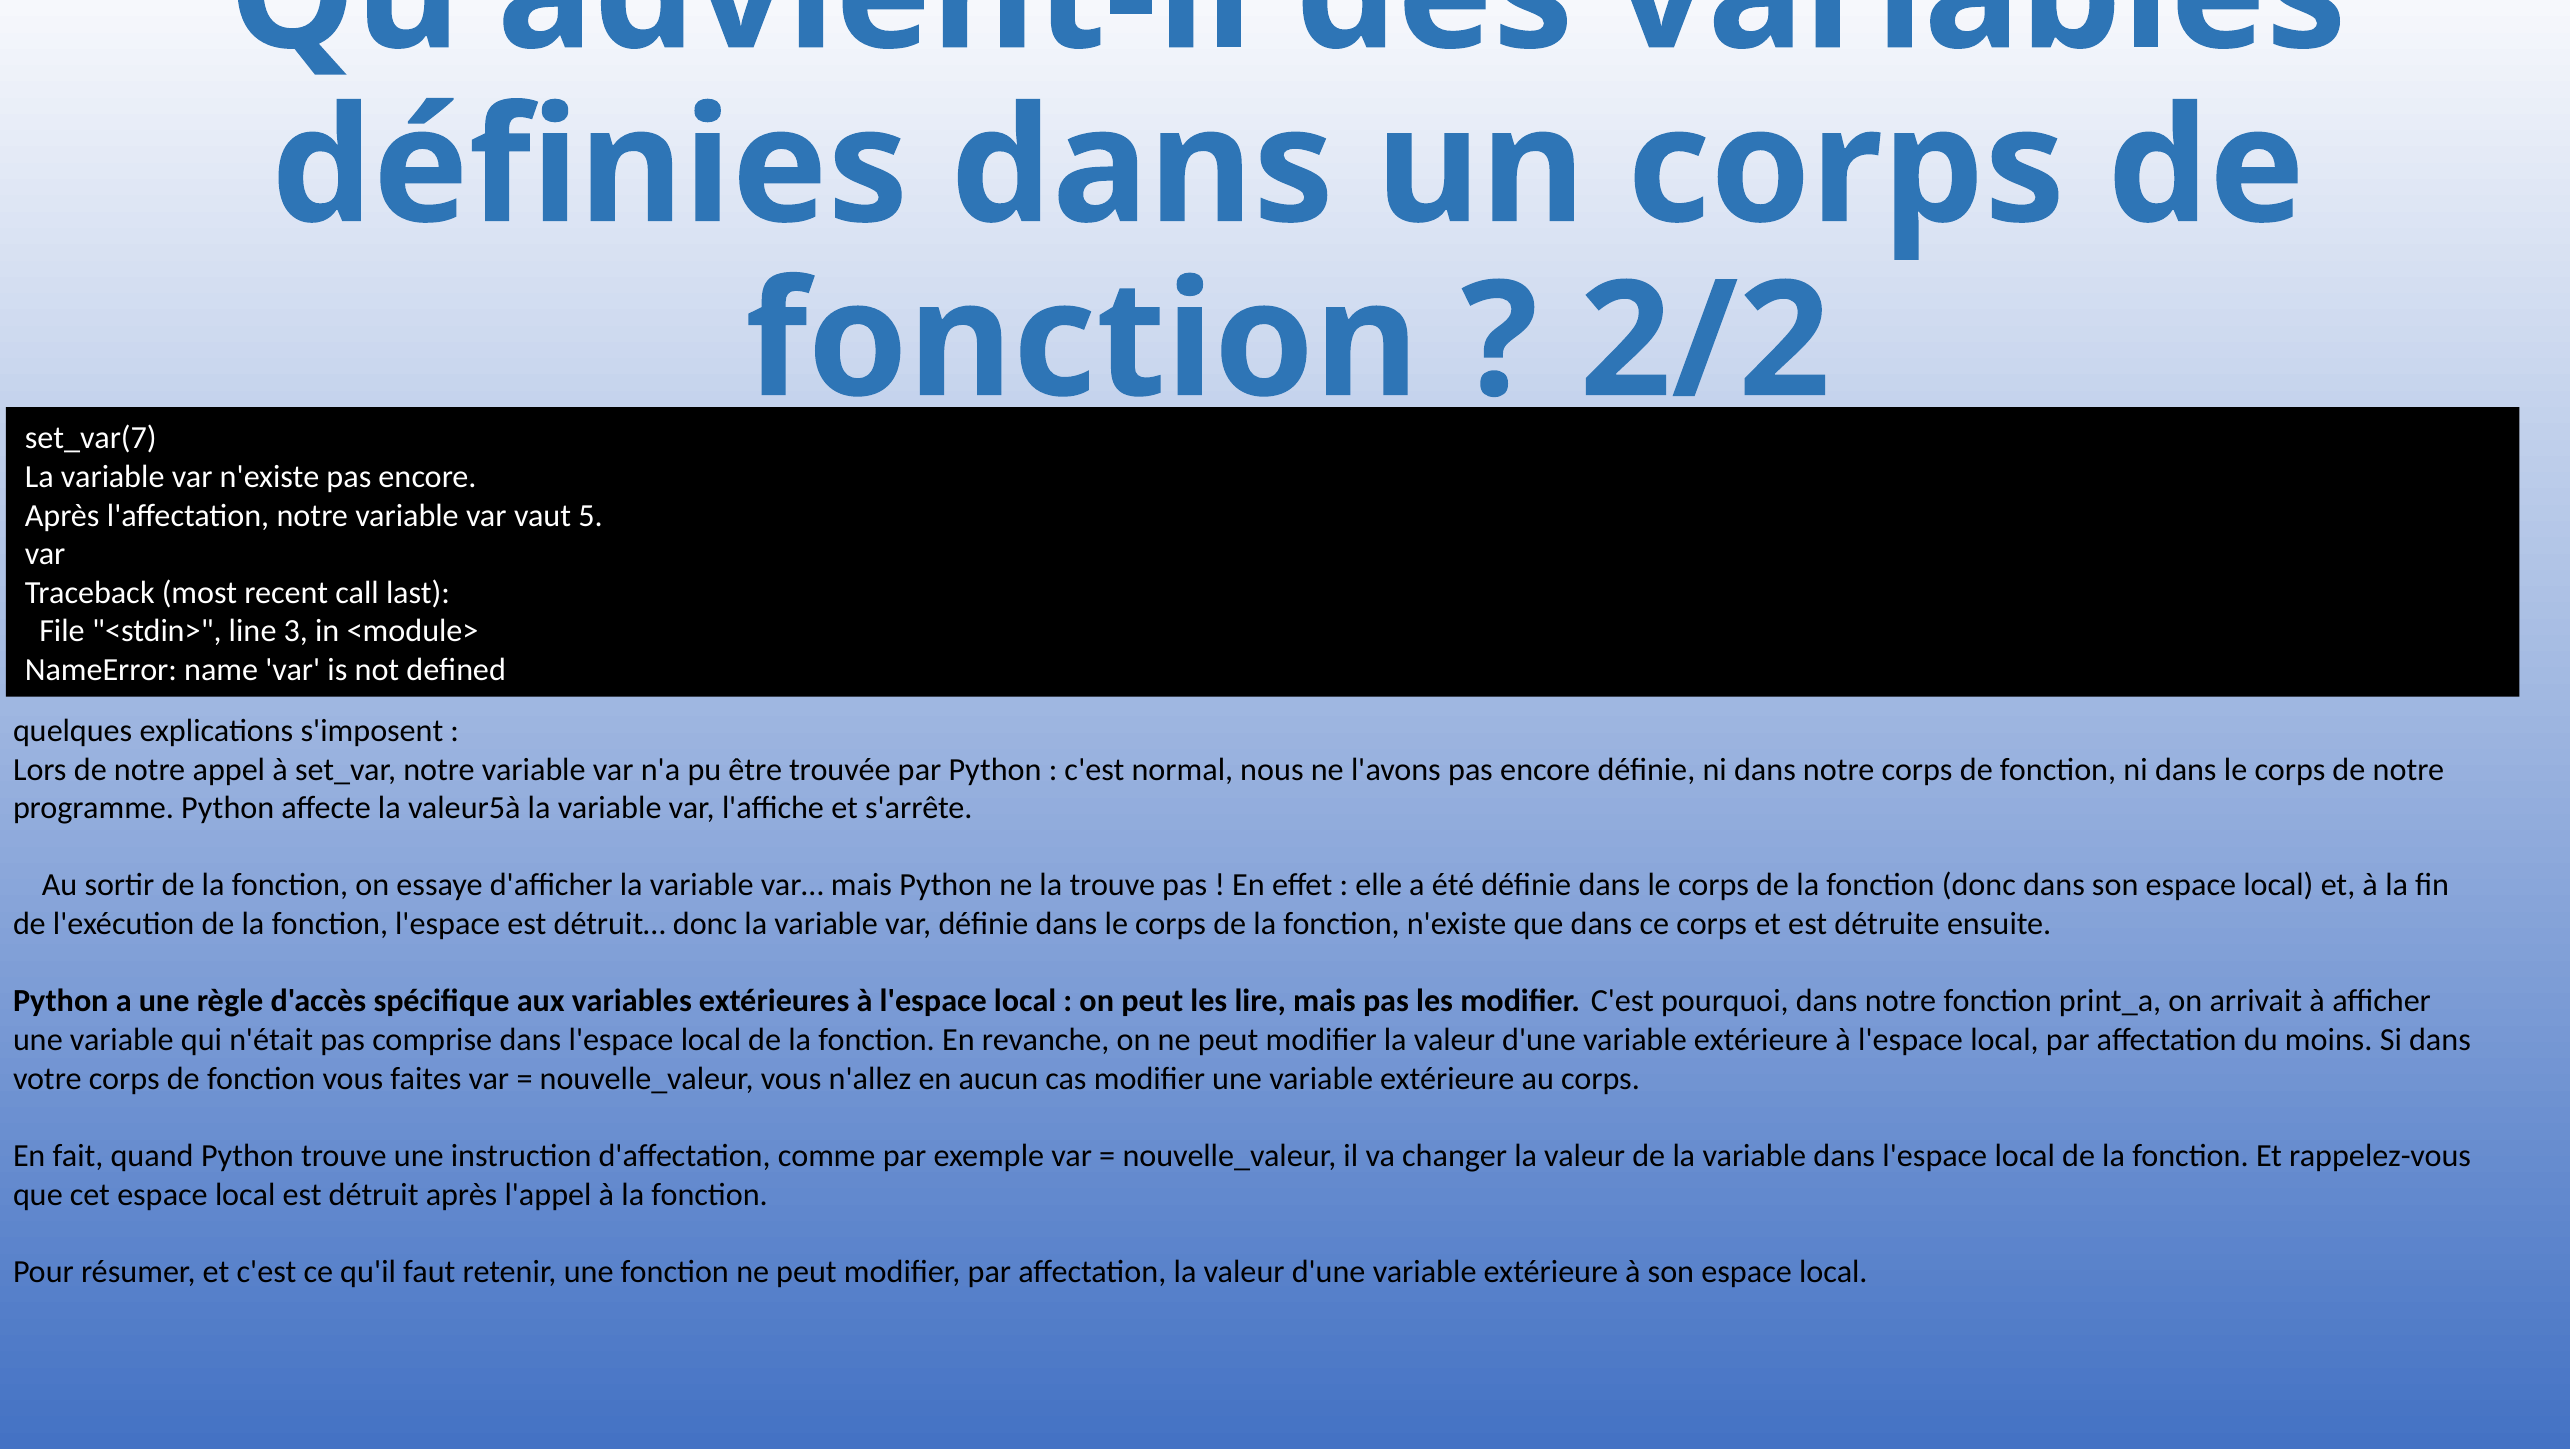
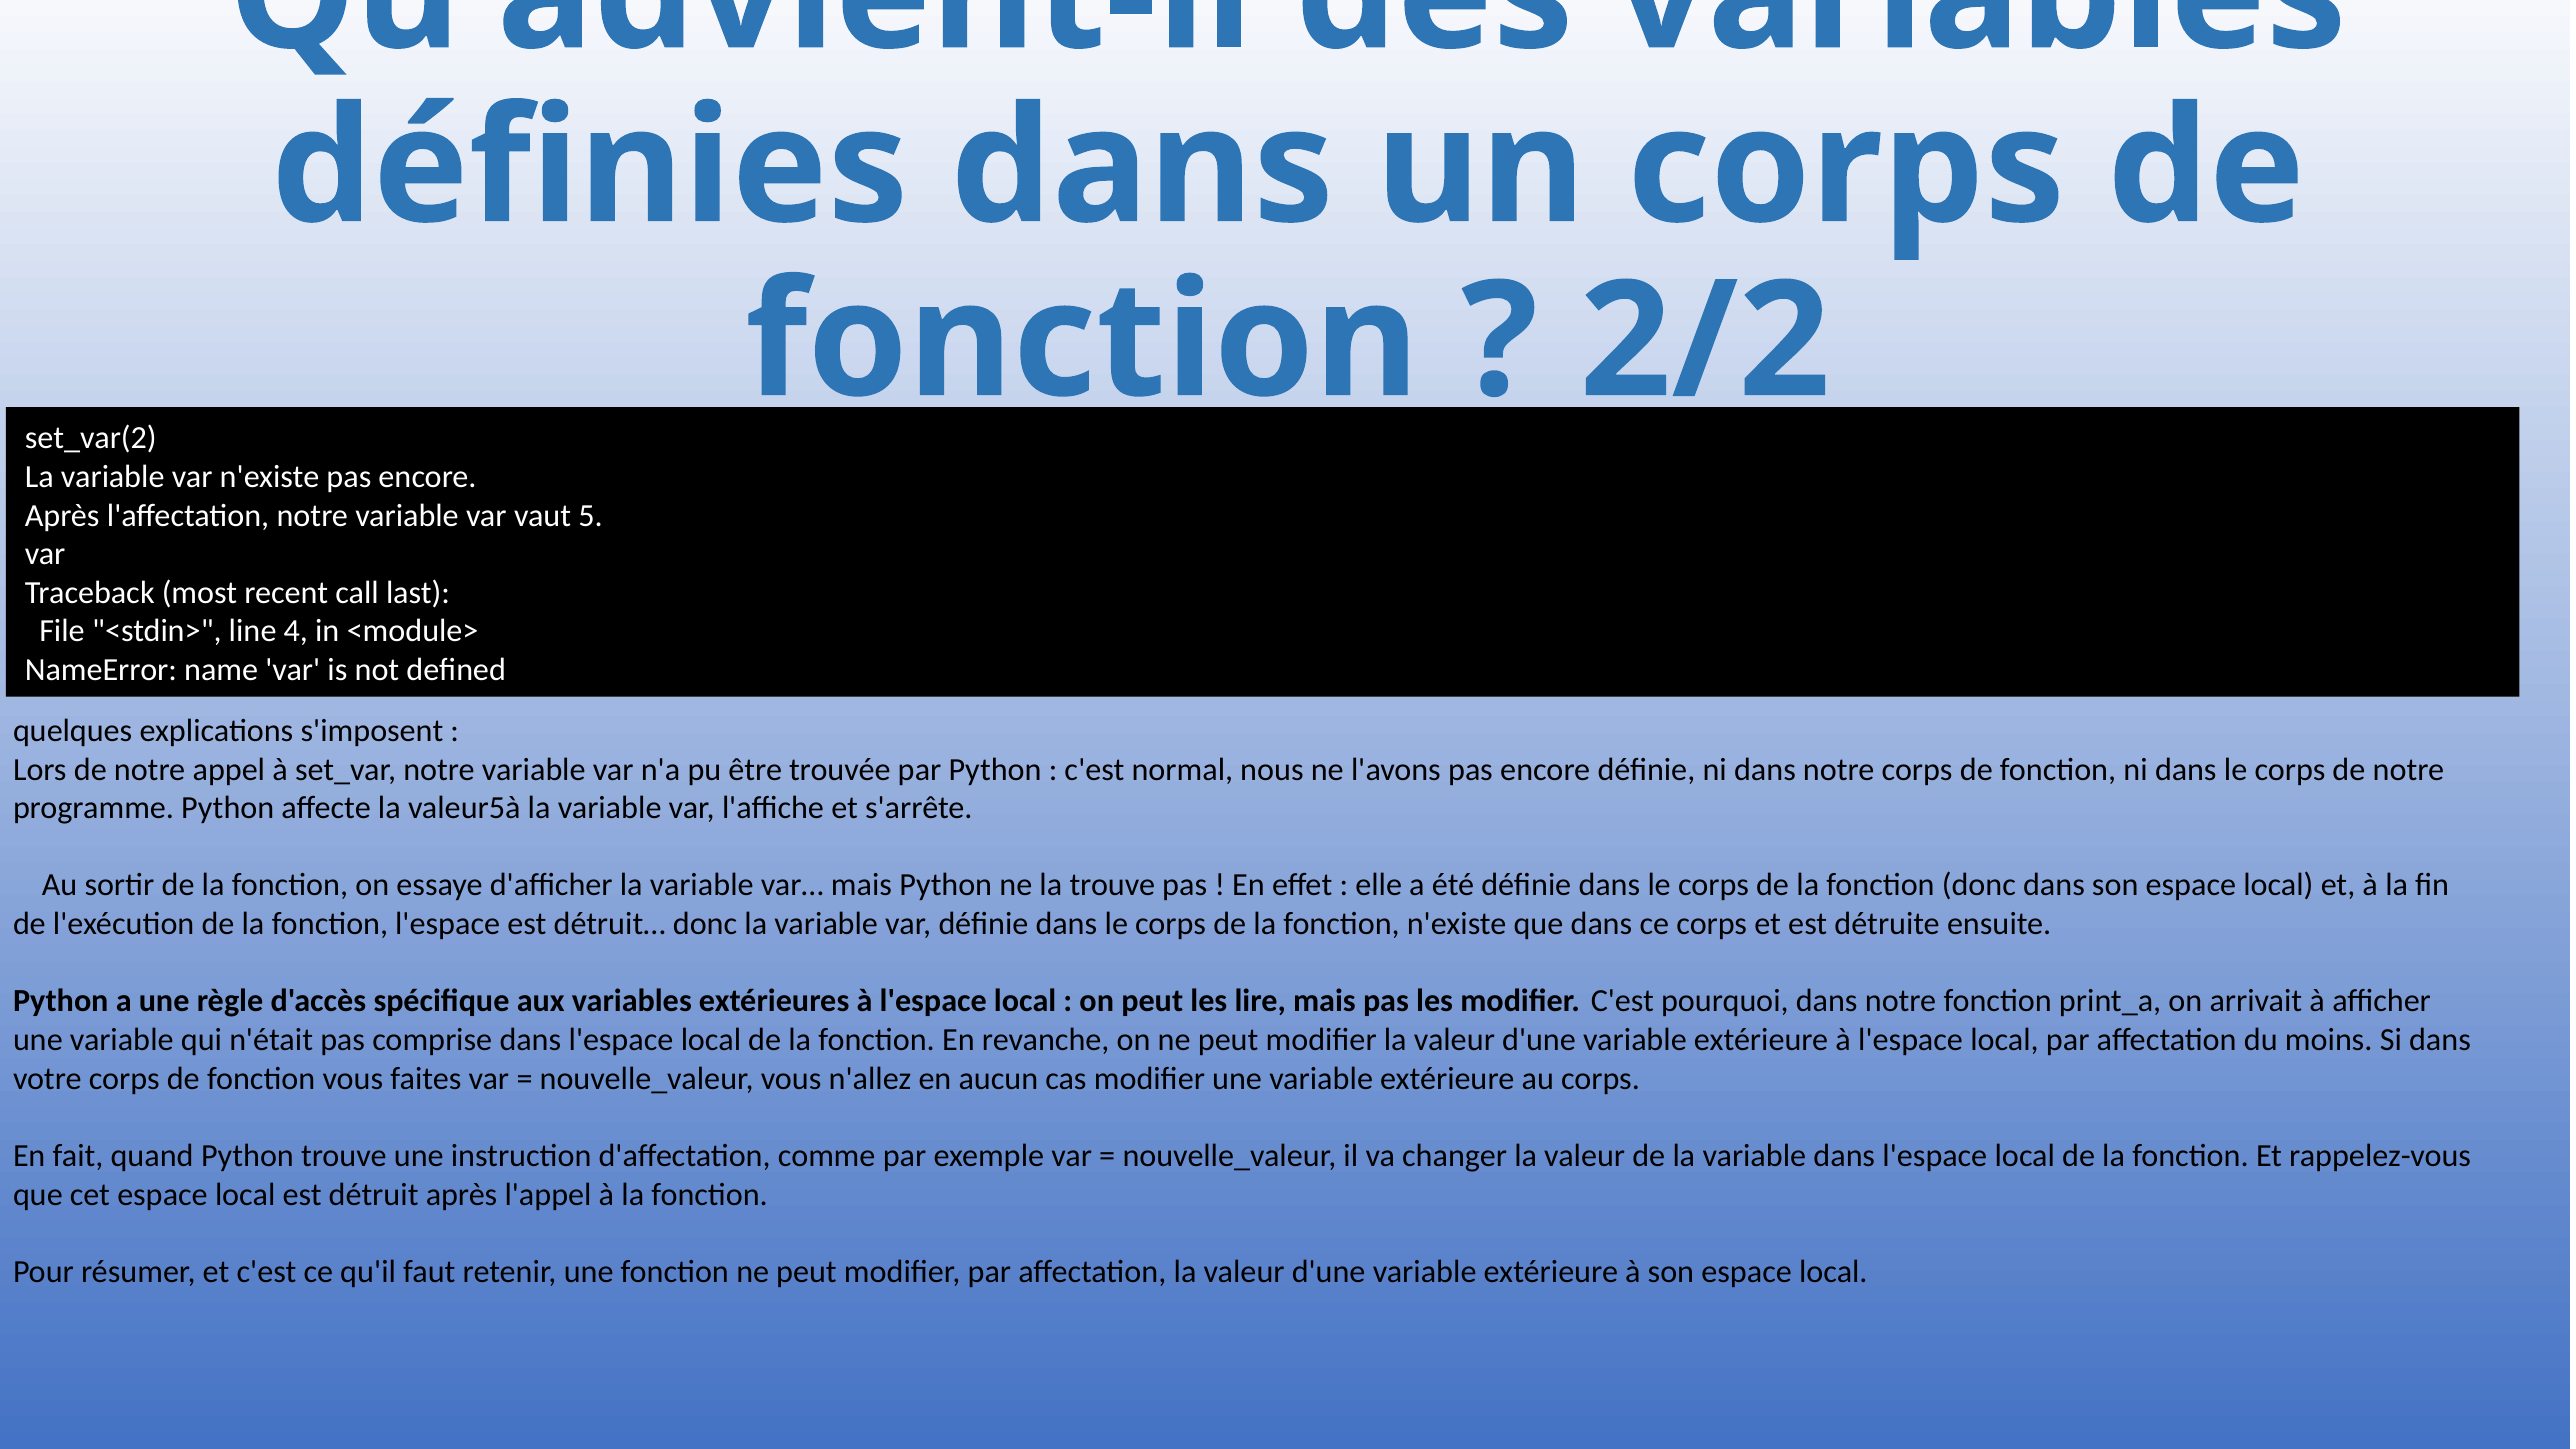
set_var(7: set_var(7 -> set_var(2
3: 3 -> 4
